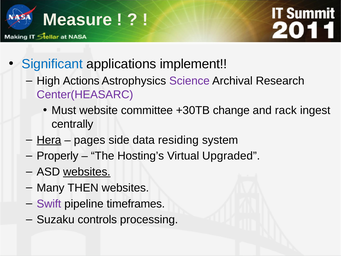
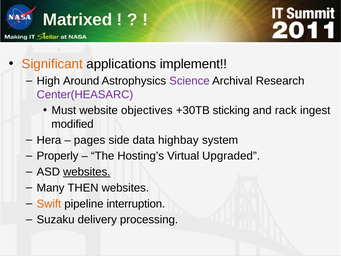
Measure: Measure -> Matrixed
Significant colour: blue -> orange
Actions: Actions -> Around
committee: committee -> objectives
change: change -> sticking
centrally: centrally -> modified
Hera underline: present -> none
residing: residing -> highbay
Swift colour: purple -> orange
timeframes: timeframes -> interruption
controls: controls -> delivery
